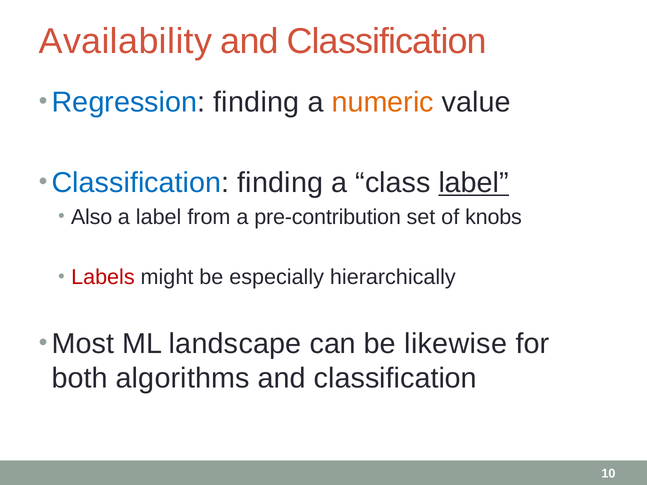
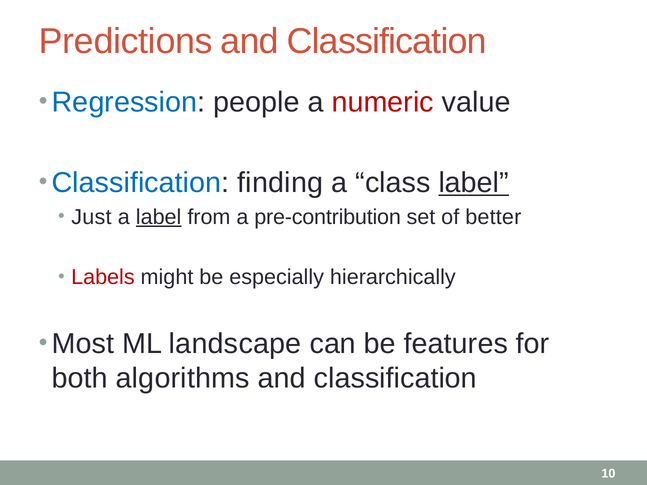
Availability: Availability -> Predictions
Regression finding: finding -> people
numeric colour: orange -> red
Also: Also -> Just
label at (159, 217) underline: none -> present
knobs: knobs -> better
likewise: likewise -> features
